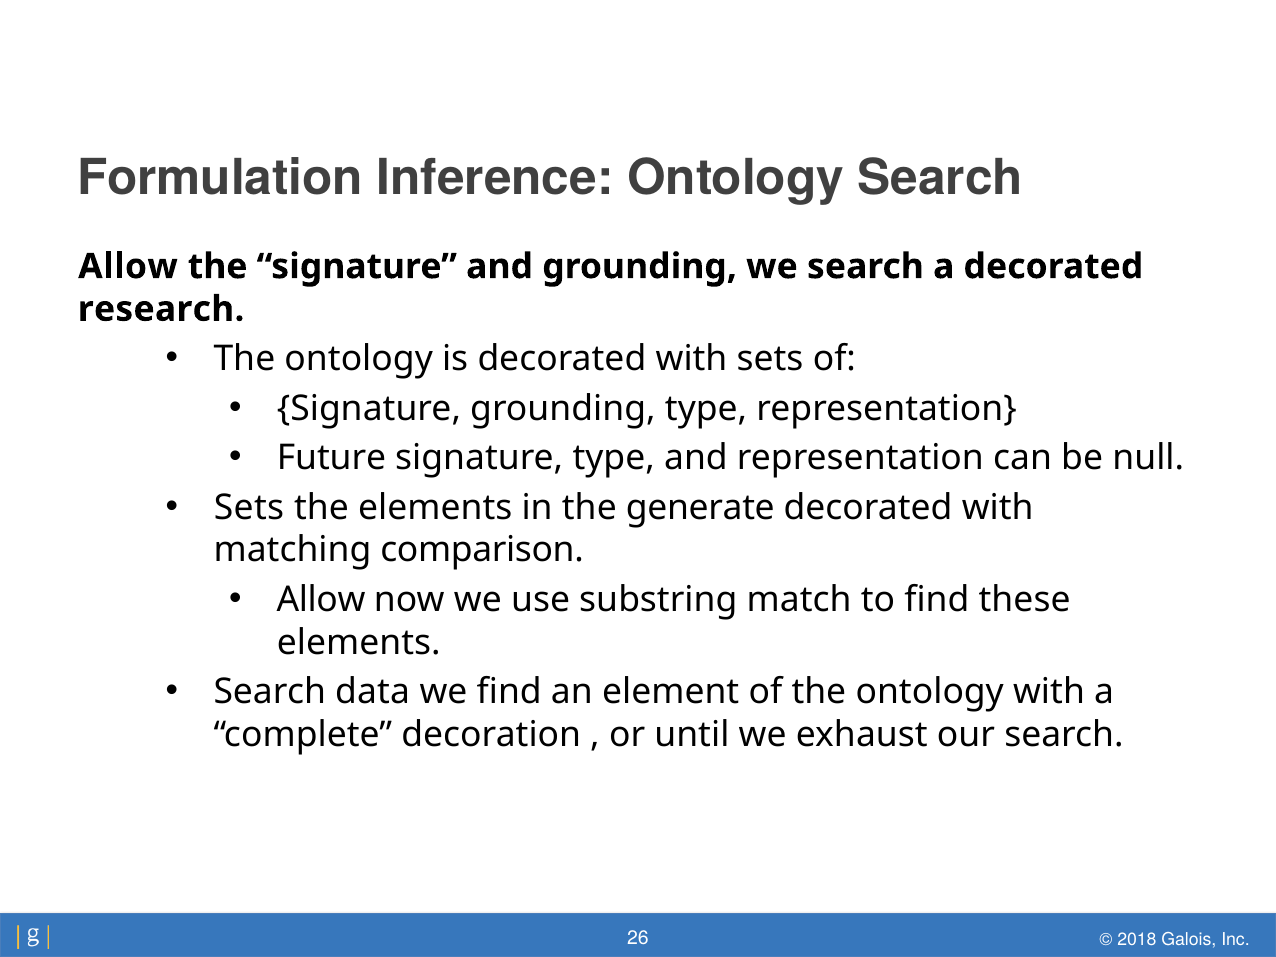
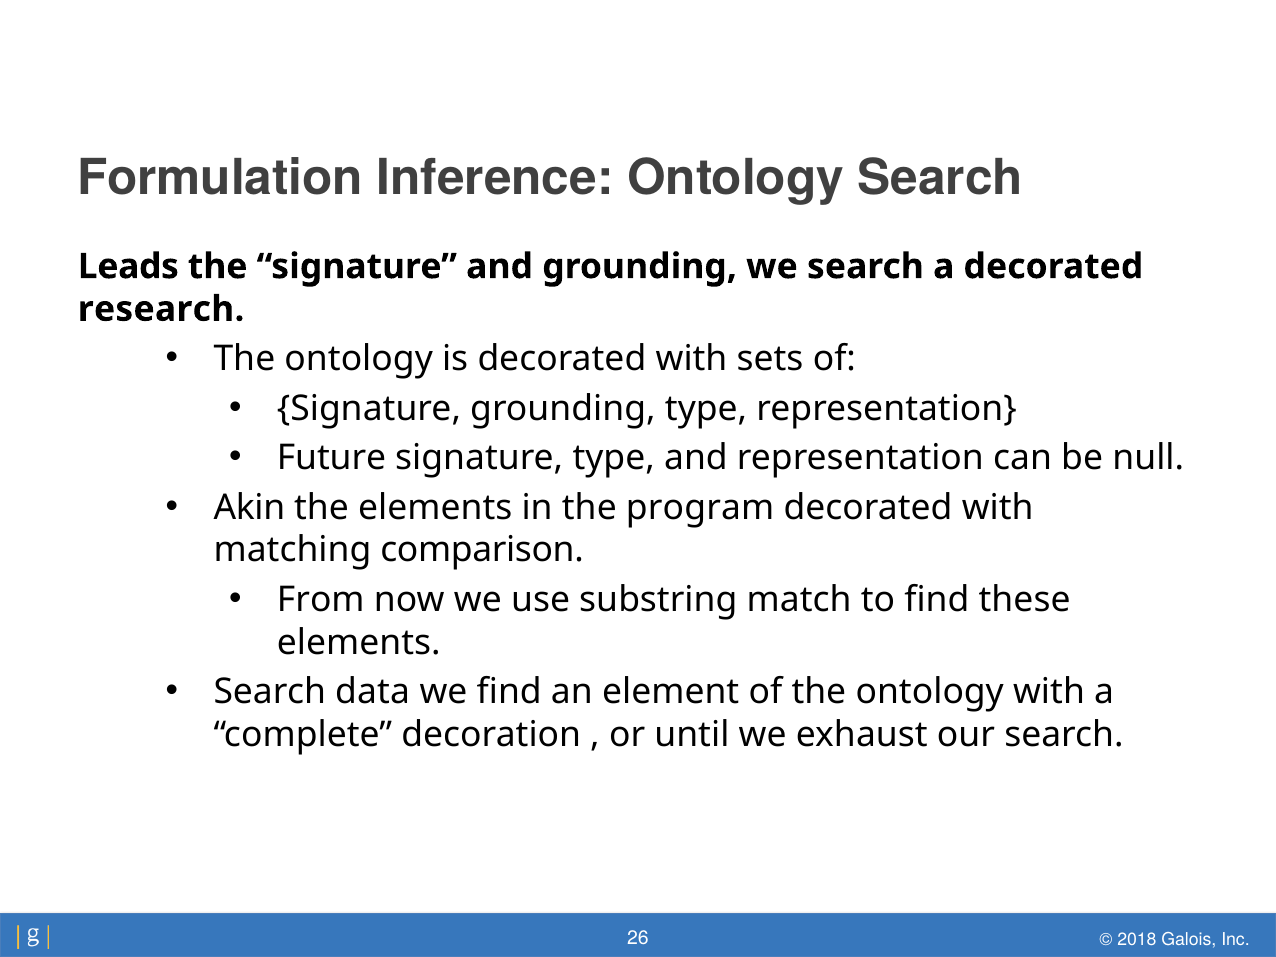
Allow at (128, 267): Allow -> Leads
Sets at (249, 508): Sets -> Akin
generate: generate -> program
Allow at (321, 600): Allow -> From
